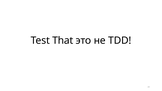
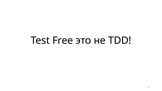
That: That -> Free
